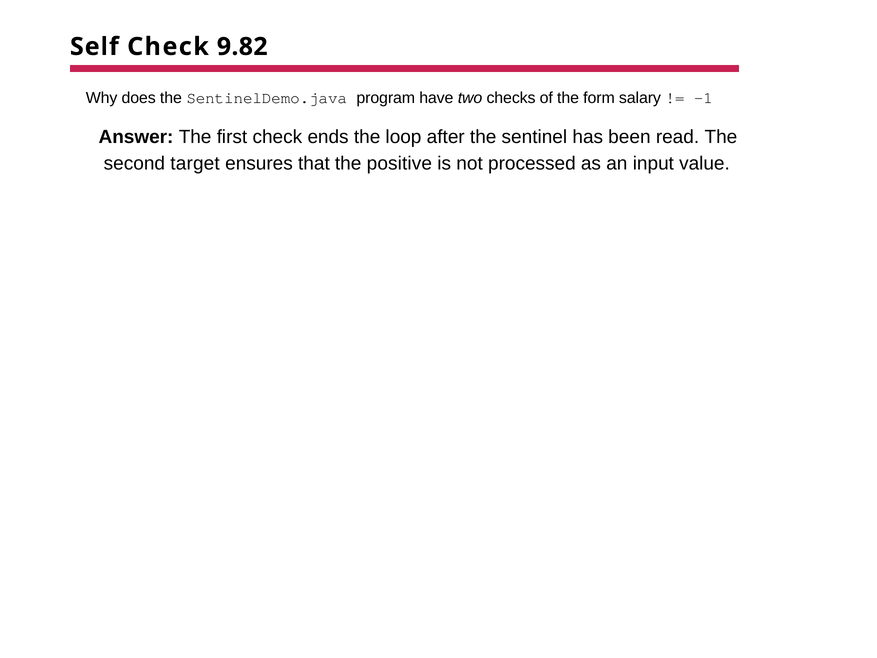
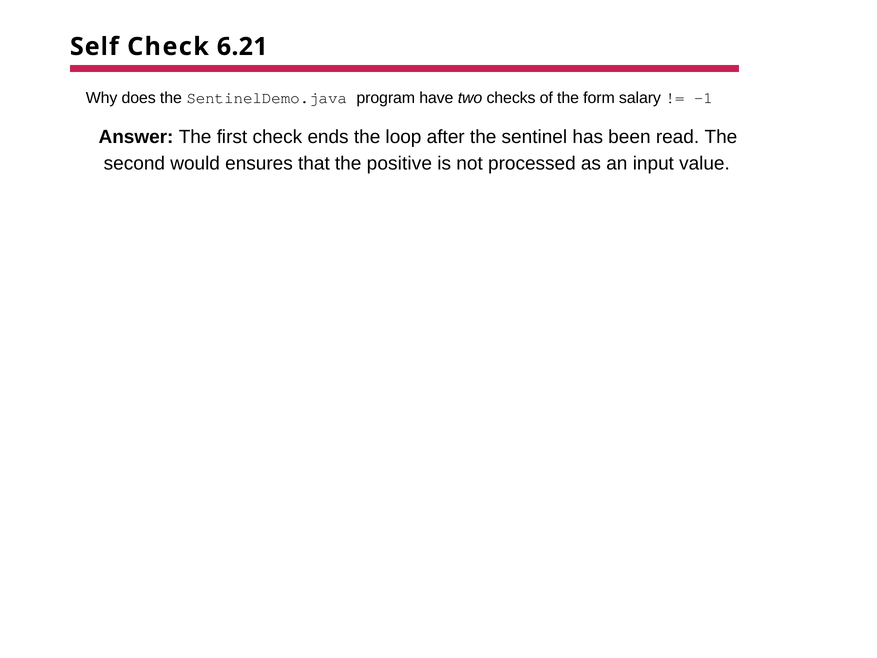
9.82: 9.82 -> 6.21
target: target -> would
